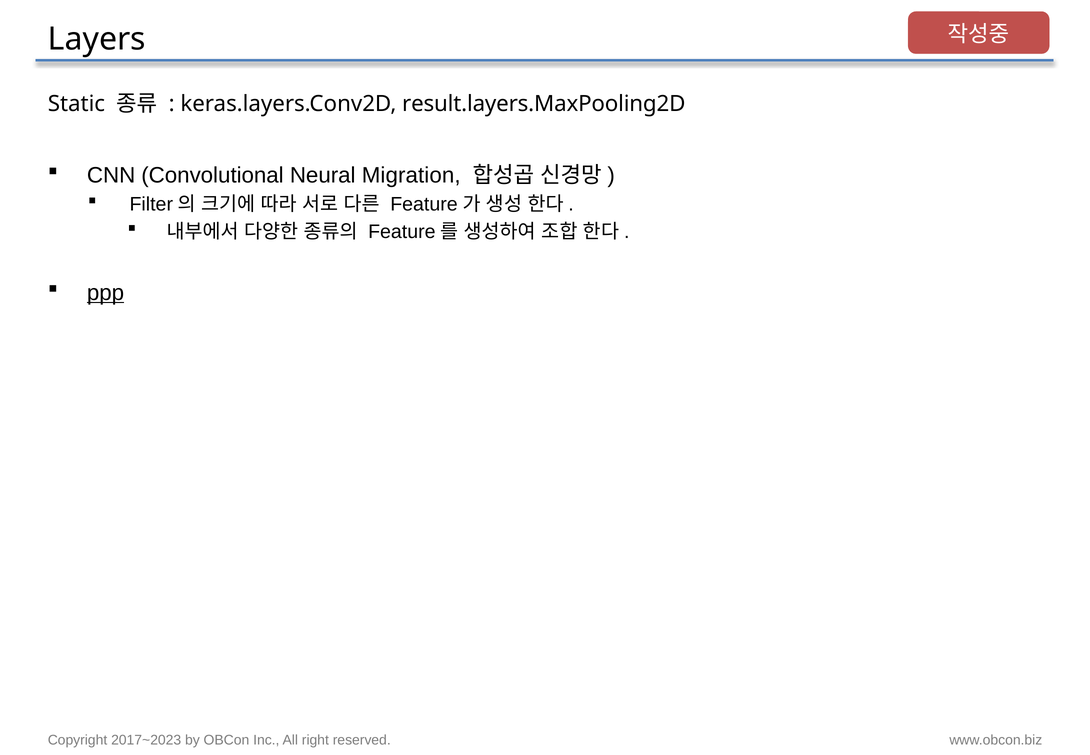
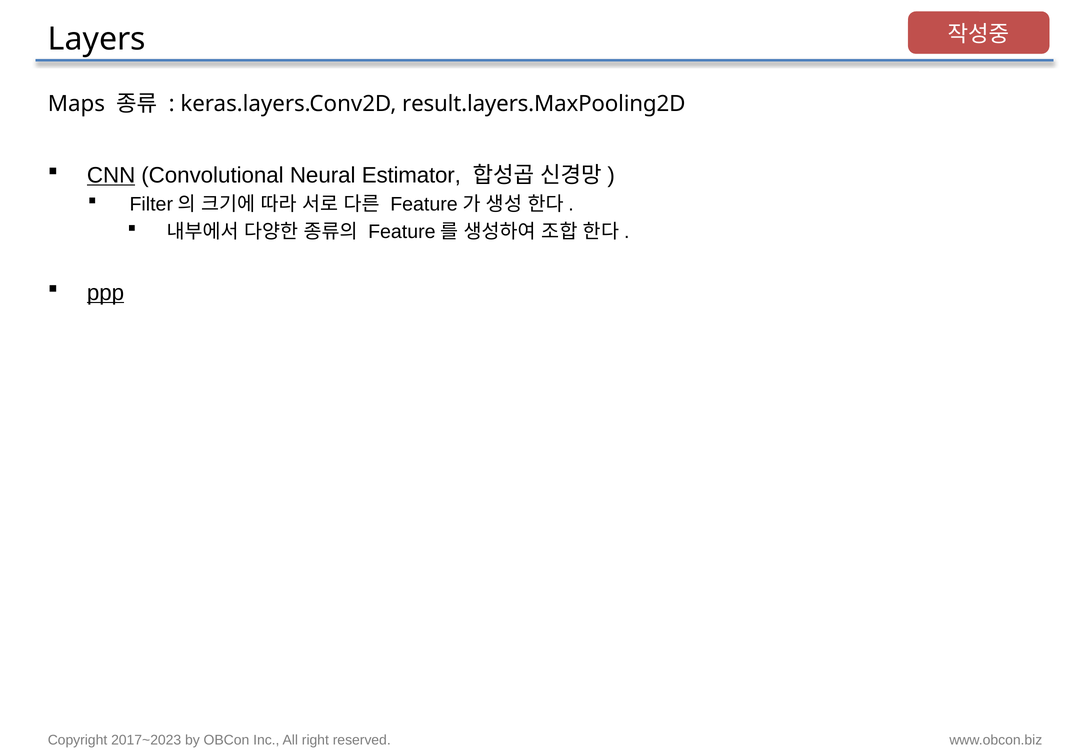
Static: Static -> Maps
CNN underline: none -> present
Migration: Migration -> Estimator
